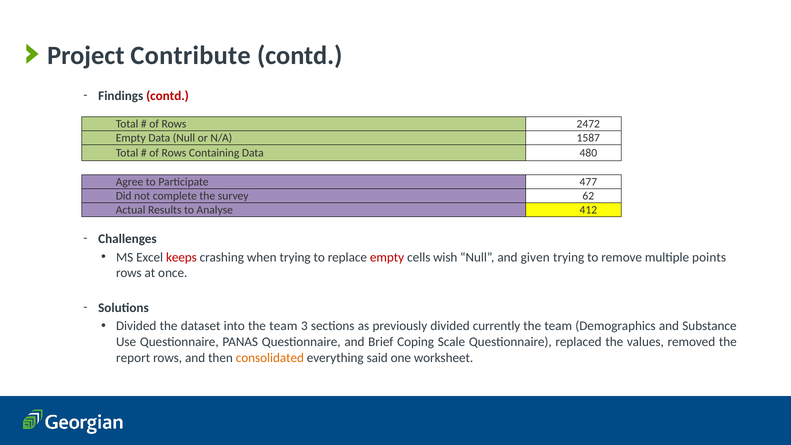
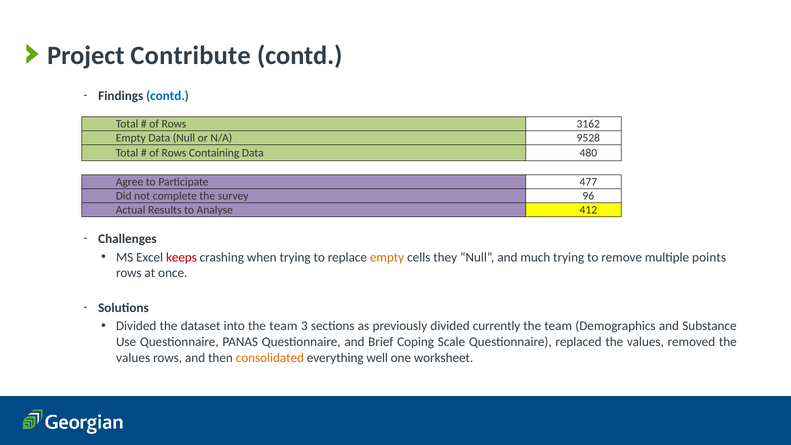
contd at (168, 96) colour: red -> blue
2472: 2472 -> 3162
1587: 1587 -> 9528
62: 62 -> 96
empty at (387, 257) colour: red -> orange
wish: wish -> they
given: given -> much
report at (133, 358): report -> values
said: said -> well
